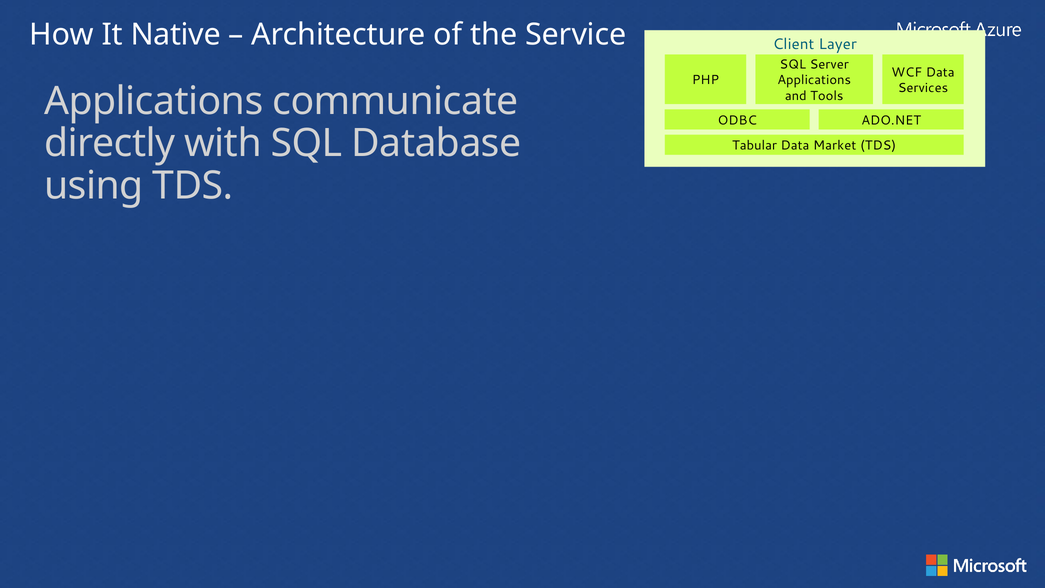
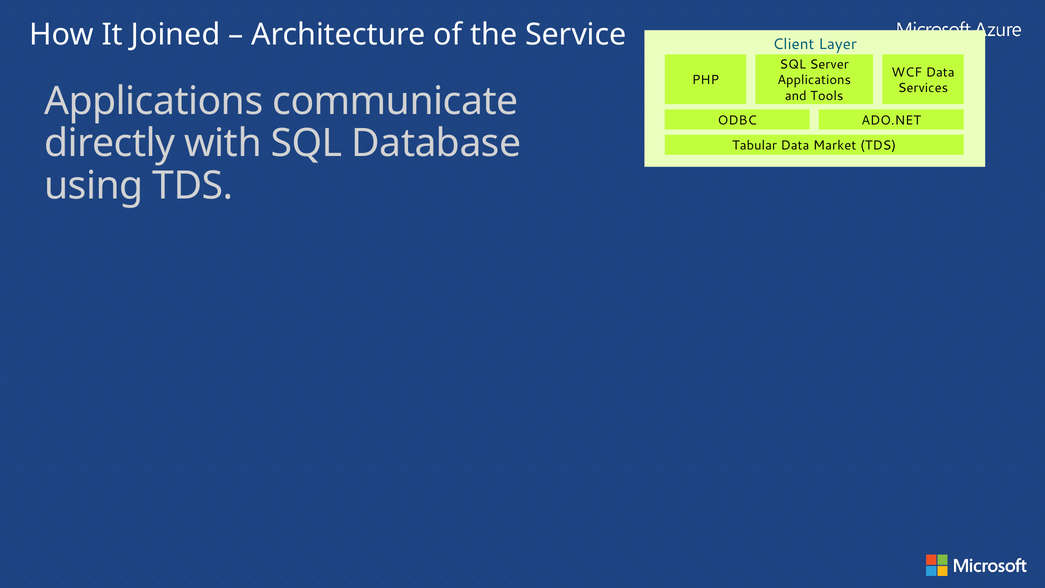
Native: Native -> Joined
